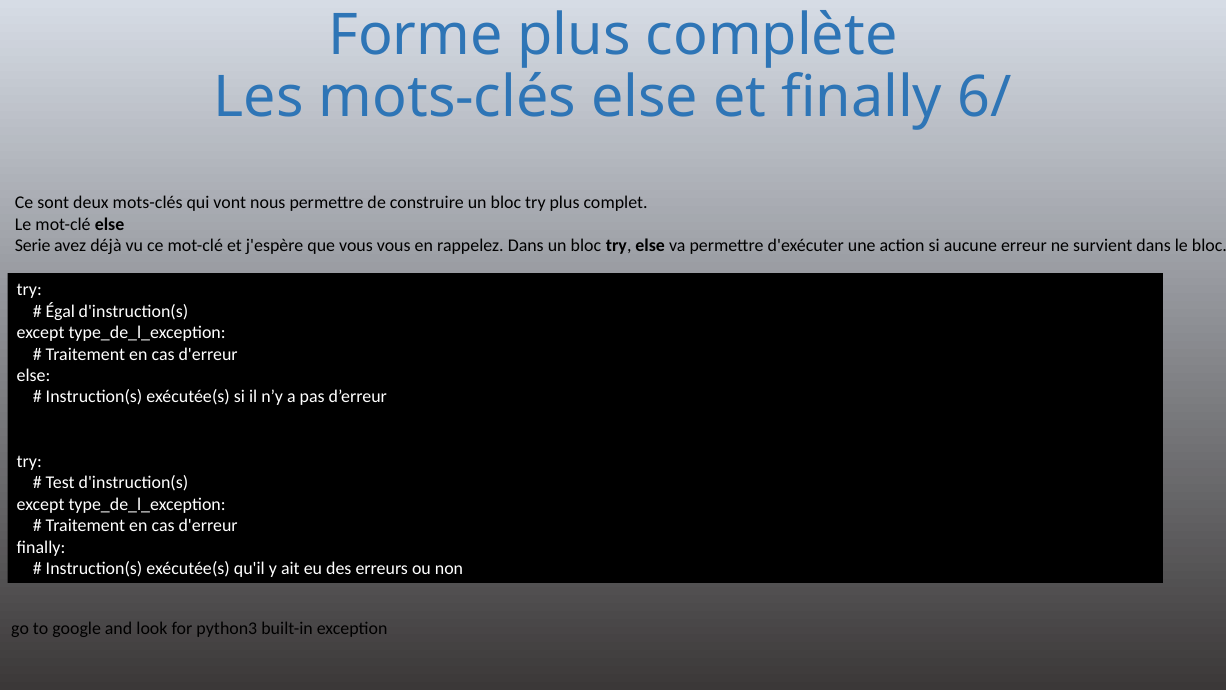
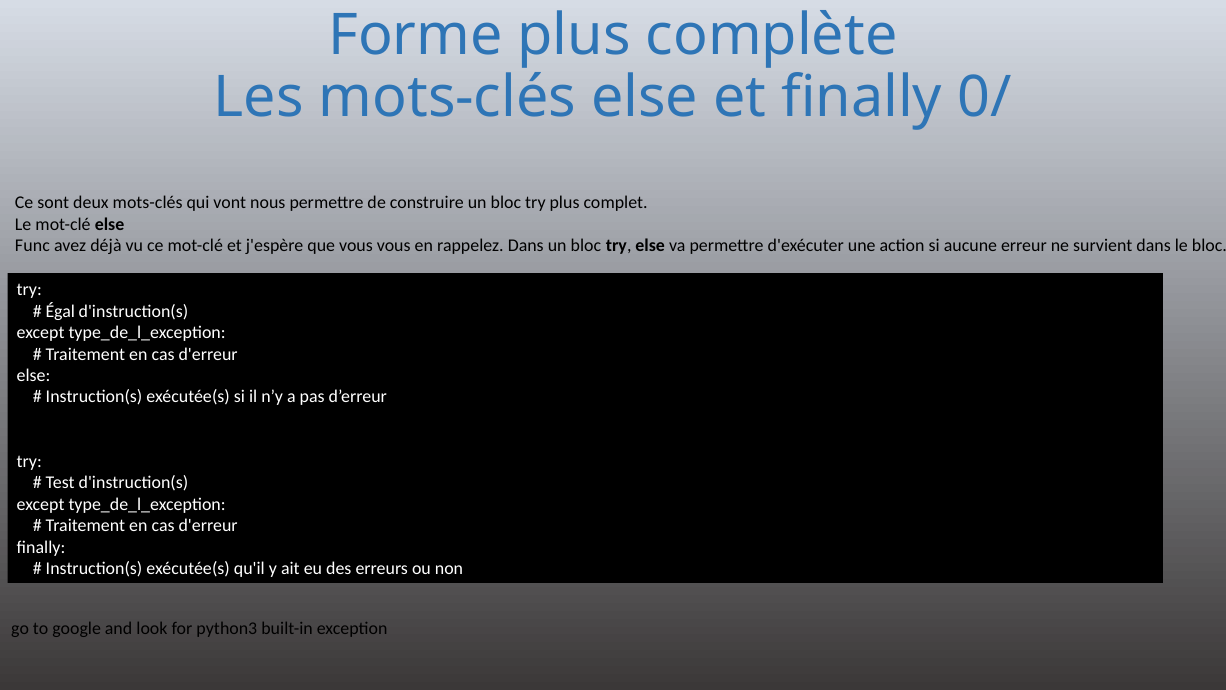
6/: 6/ -> 0/
Serie: Serie -> Func
